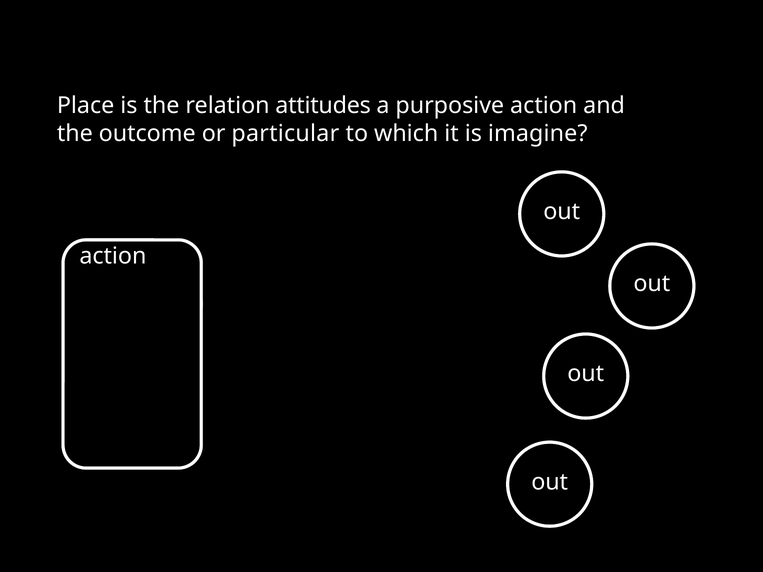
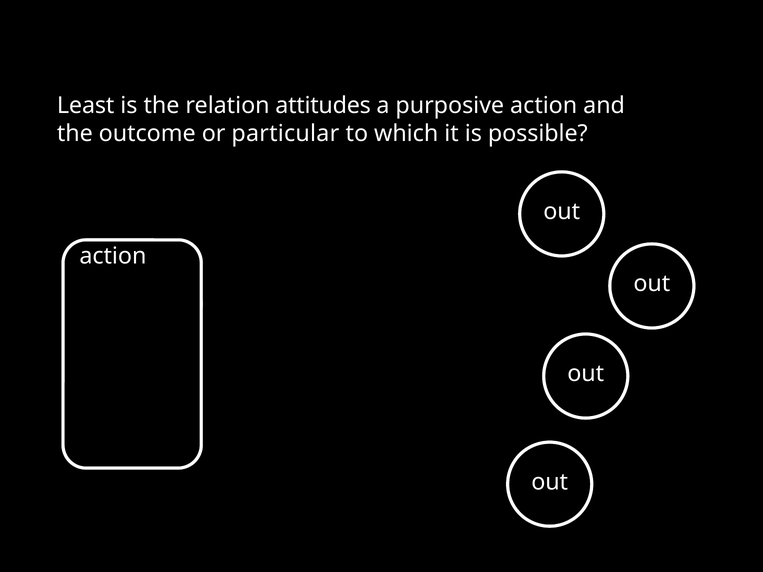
Place: Place -> Least
imagine: imagine -> possible
